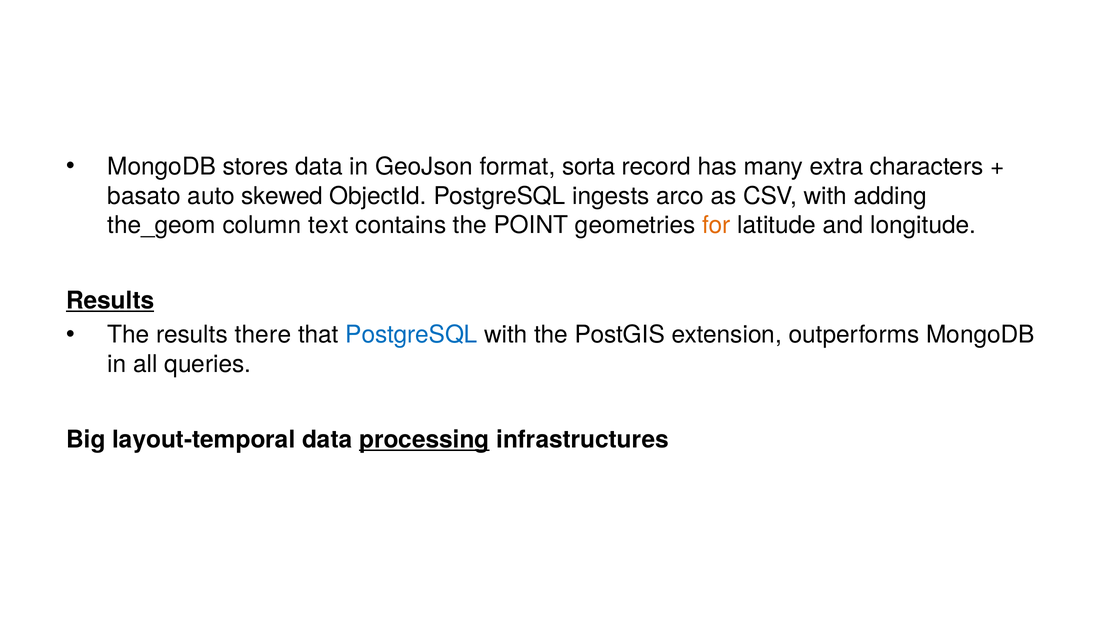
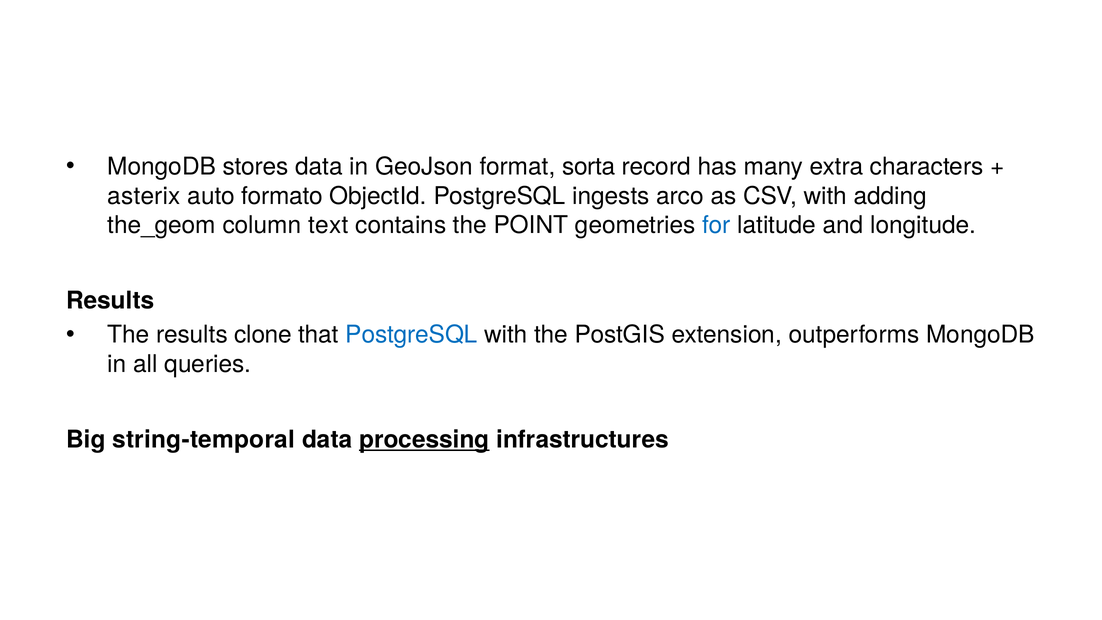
basato: basato -> asterix
skewed: skewed -> formato
for colour: orange -> blue
Results at (110, 301) underline: present -> none
there: there -> clone
layout-temporal: layout-temporal -> string-temporal
